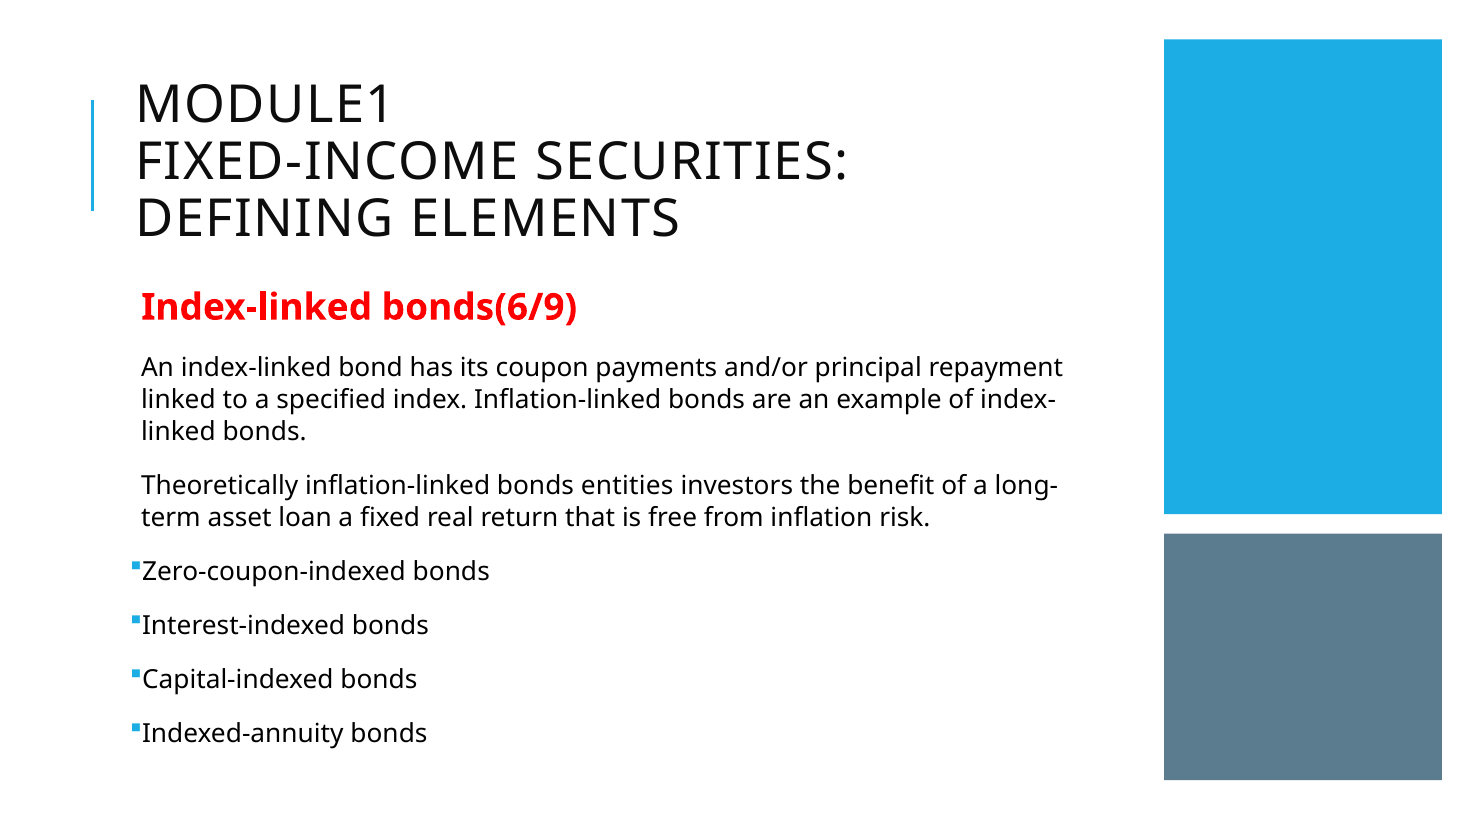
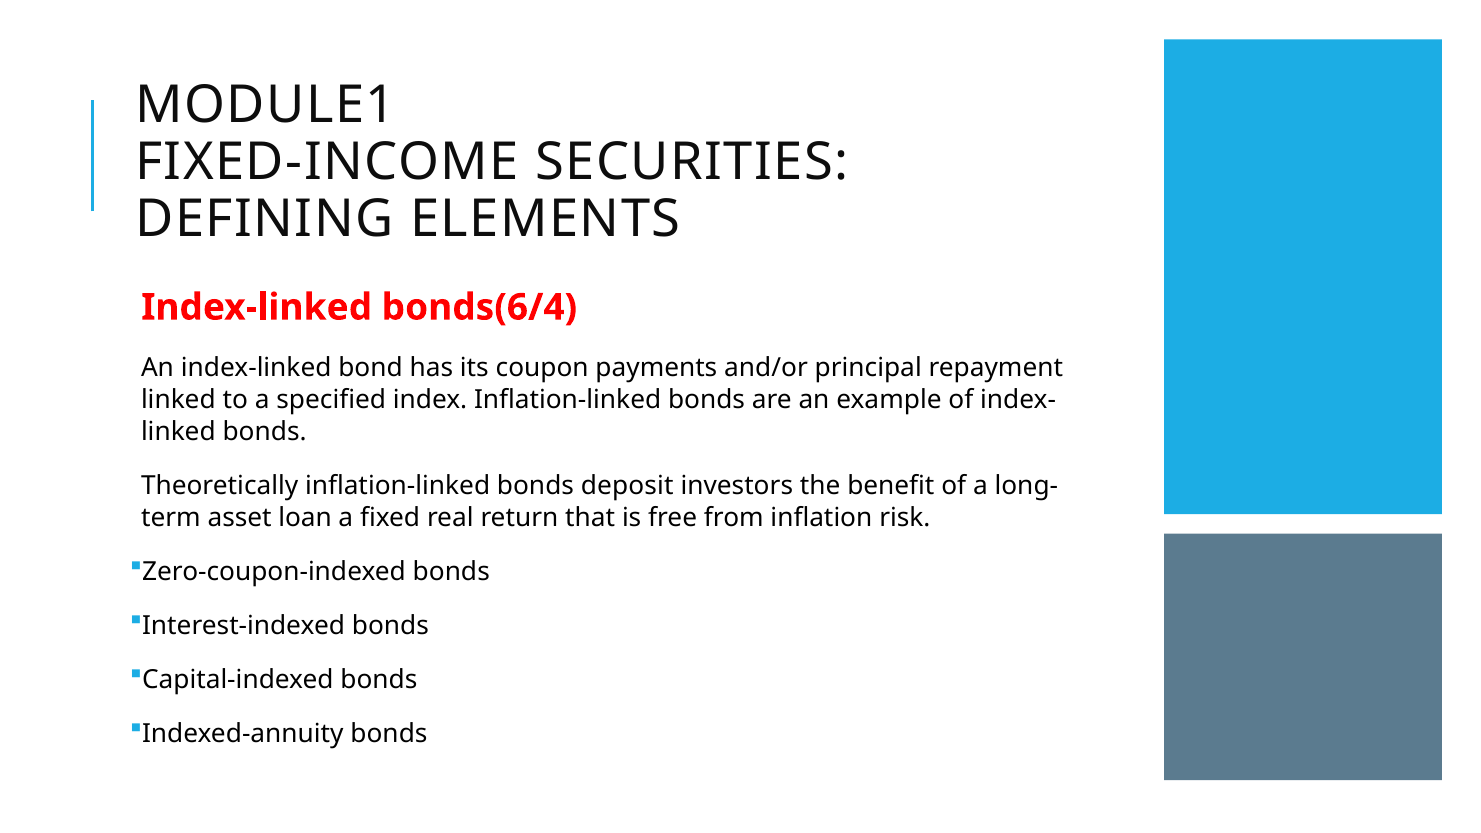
bonds(6/9: bonds(6/9 -> bonds(6/4
entities: entities -> deposit
